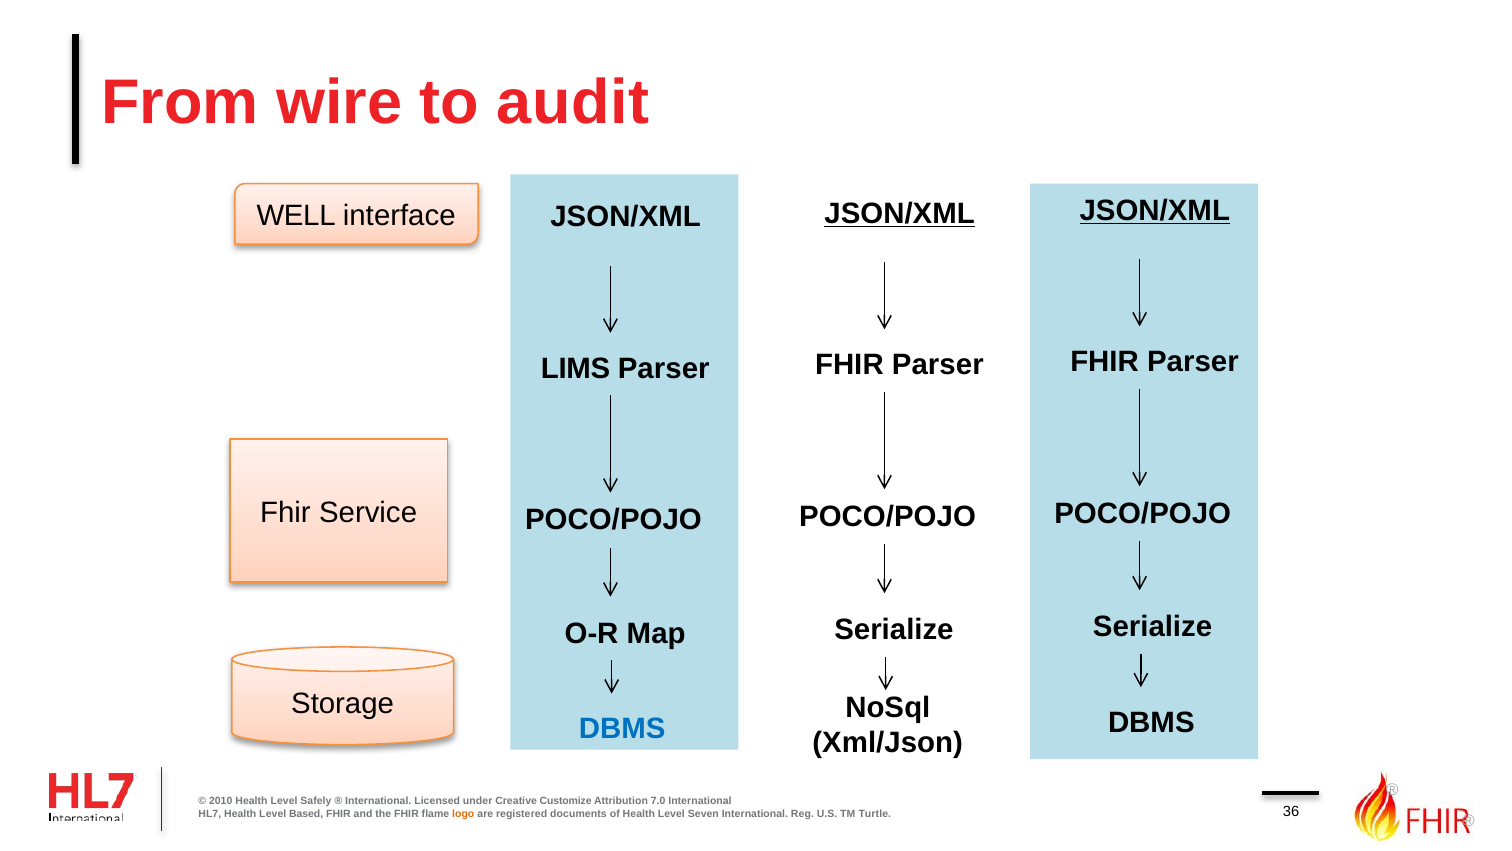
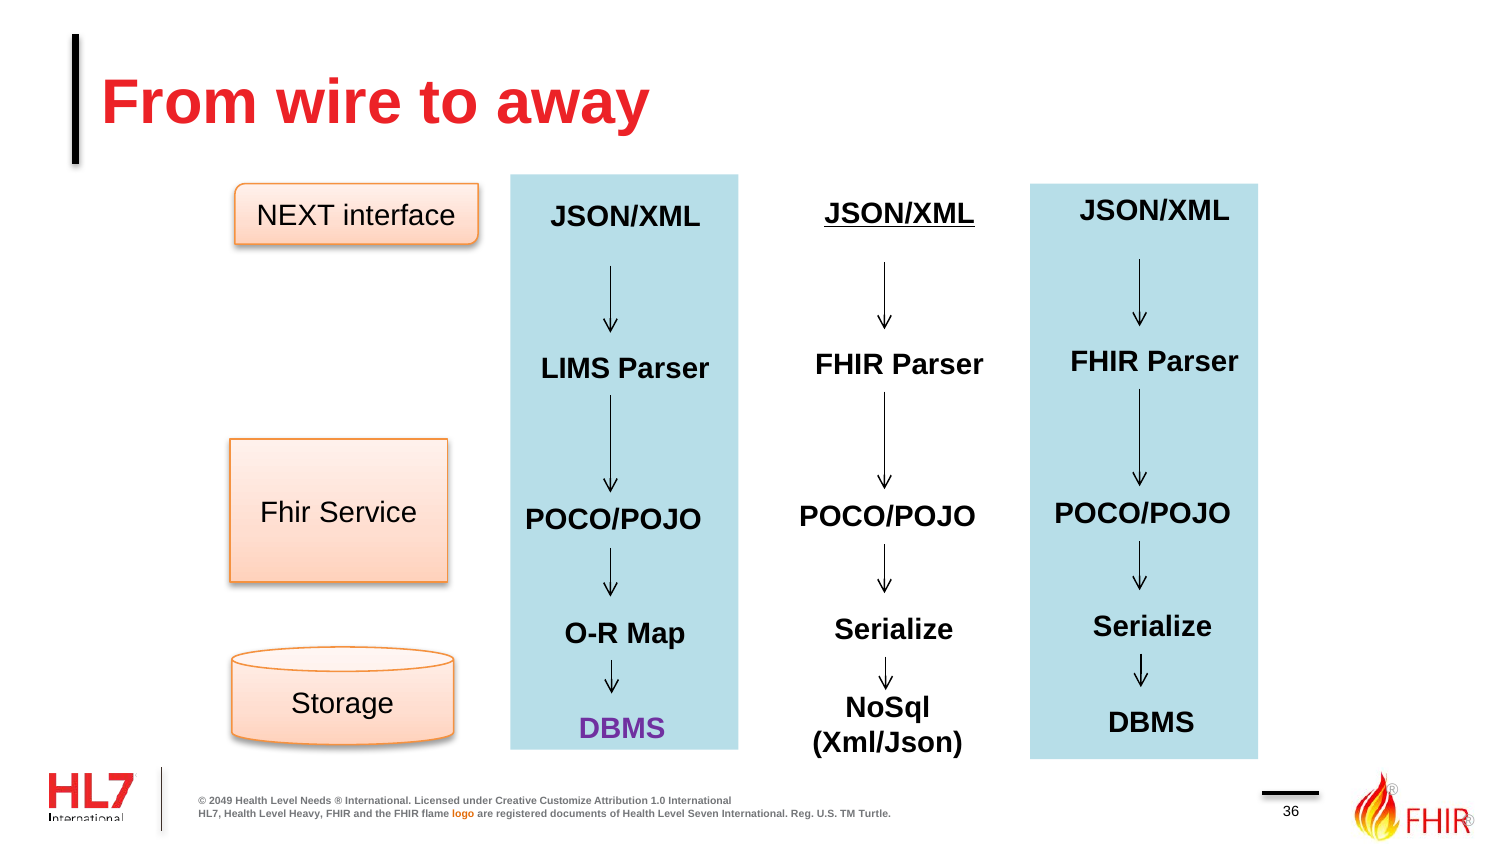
audit: audit -> away
JSON/XML at (1155, 211) underline: present -> none
WELL: WELL -> NEXT
DBMS at (622, 729) colour: blue -> purple
2010: 2010 -> 2049
Safely: Safely -> Needs
7.0: 7.0 -> 1.0
Based: Based -> Heavy
